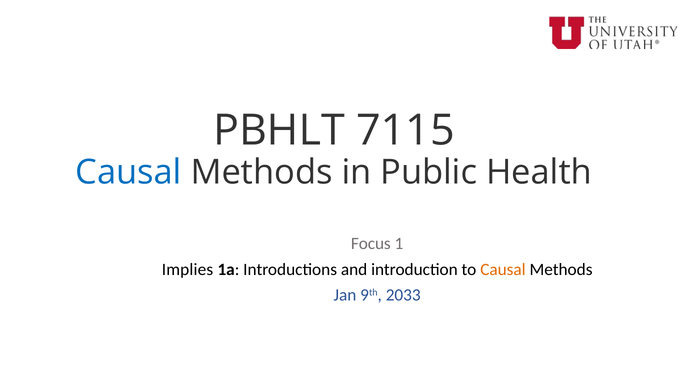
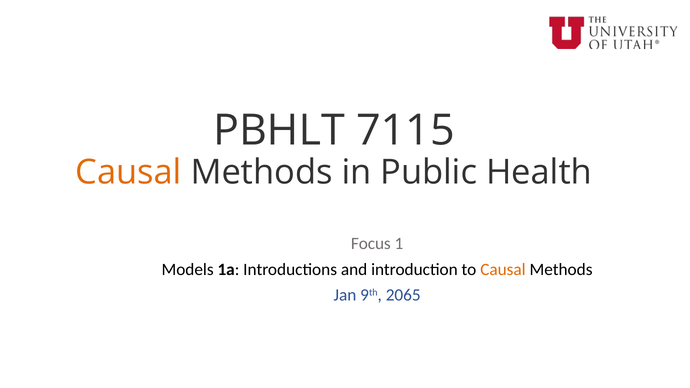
Causal at (129, 173) colour: blue -> orange
Implies: Implies -> Models
2033: 2033 -> 2065
